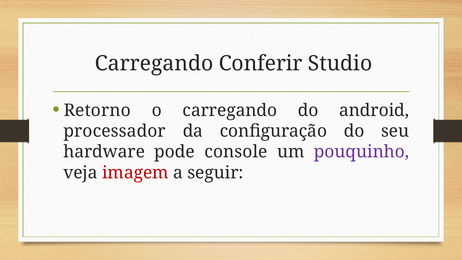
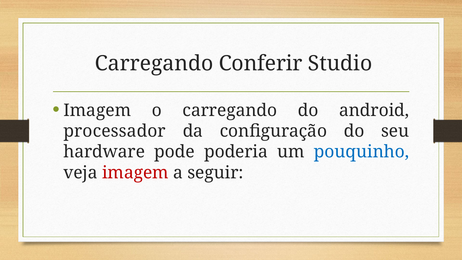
Retorno at (97, 110): Retorno -> Imagem
console: console -> poderia
pouquinho colour: purple -> blue
